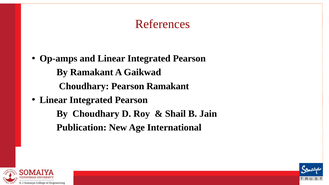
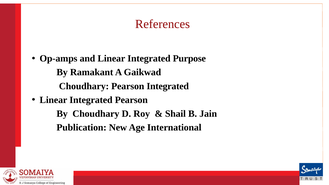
and Linear Integrated Pearson: Pearson -> Purpose
Pearson Ramakant: Ramakant -> Integrated
